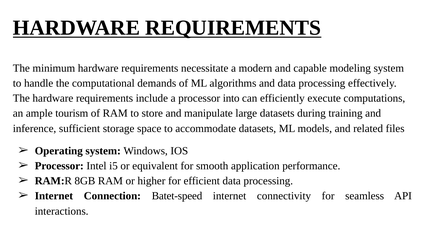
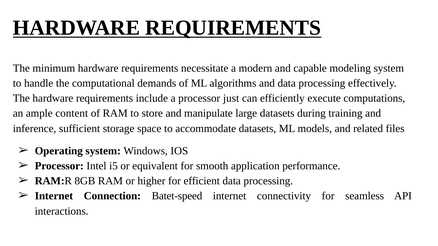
into: into -> just
tourism: tourism -> content
